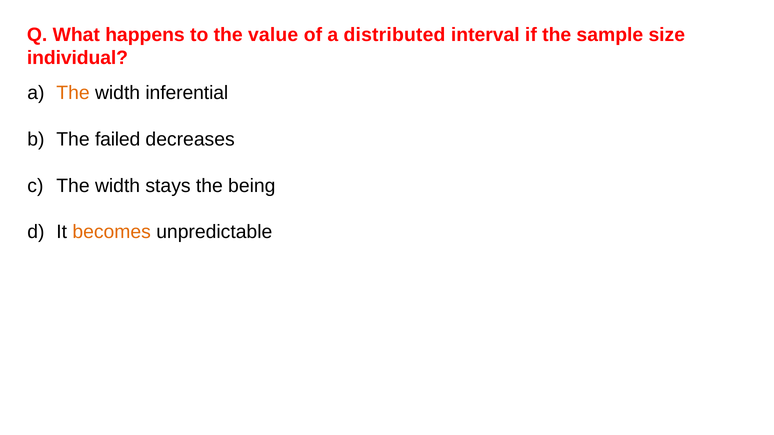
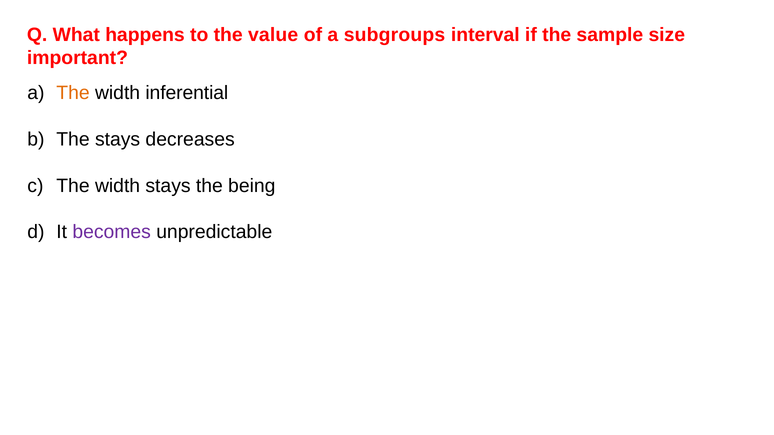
distributed: distributed -> subgroups
individual: individual -> important
The failed: failed -> stays
becomes colour: orange -> purple
